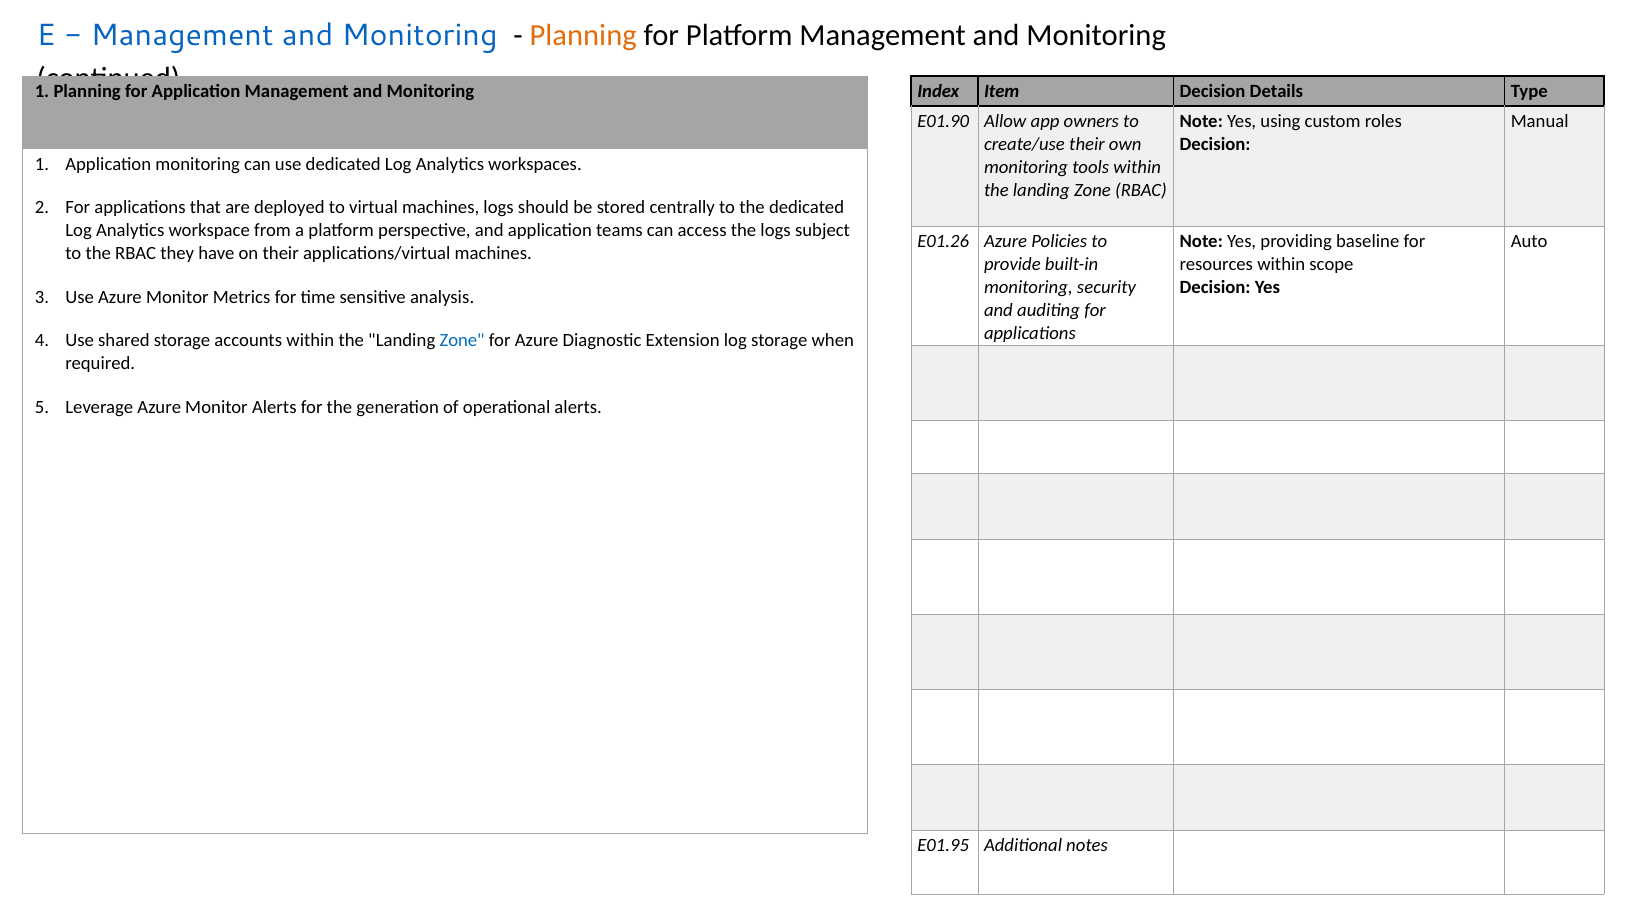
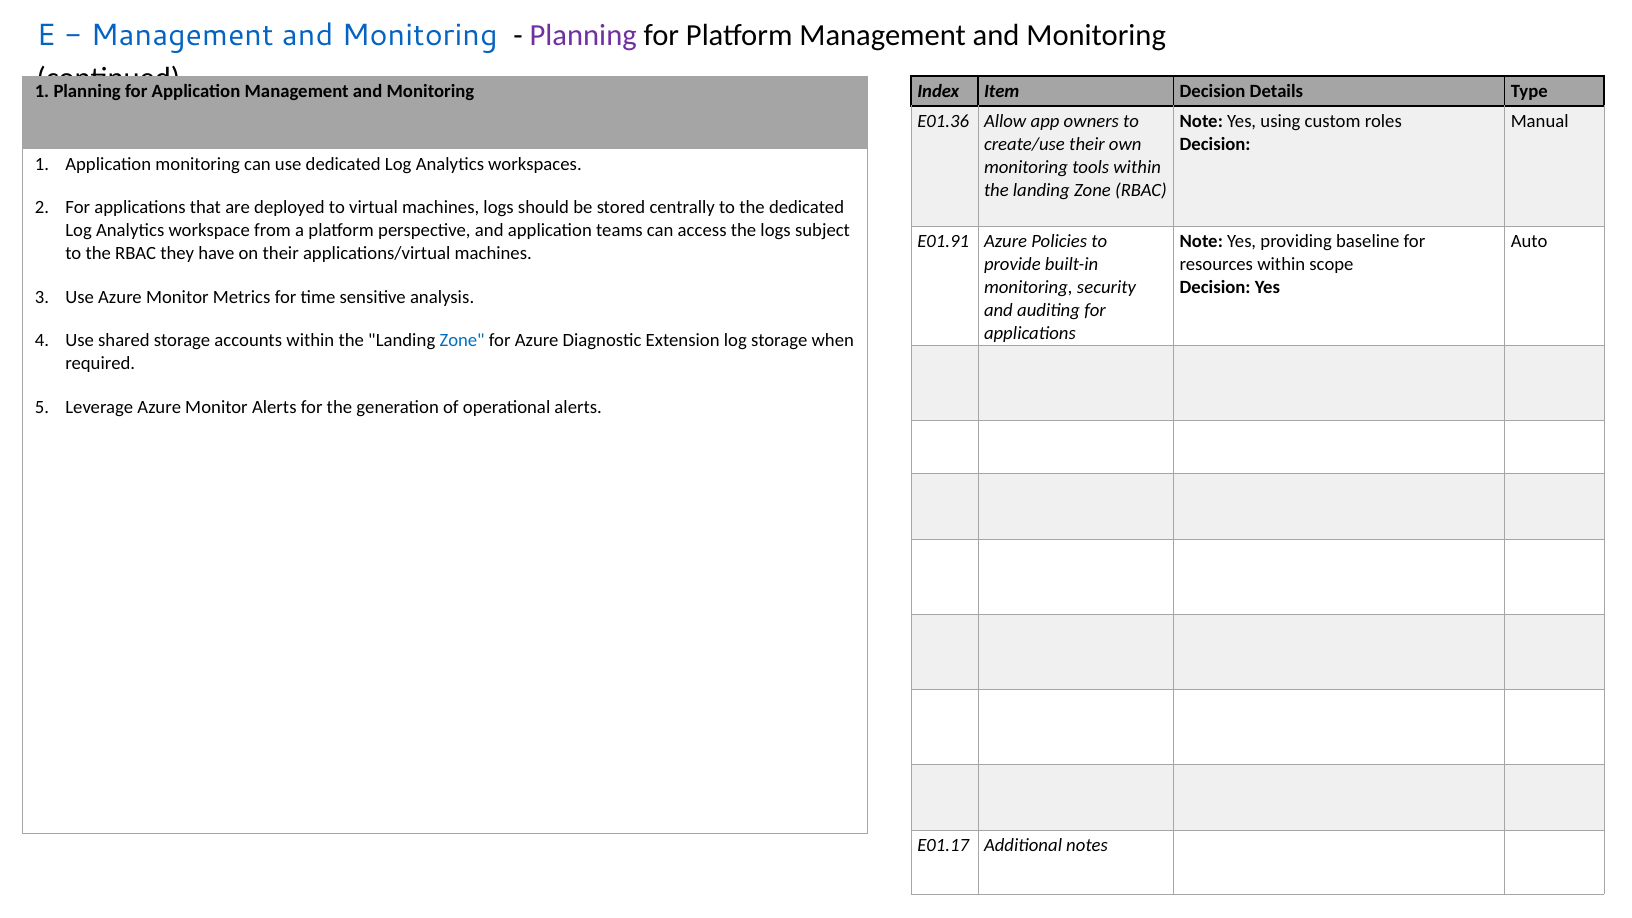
Planning at (583, 35) colour: orange -> purple
E01.90: E01.90 -> E01.36
E01.26: E01.26 -> E01.91
E01.95: E01.95 -> E01.17
